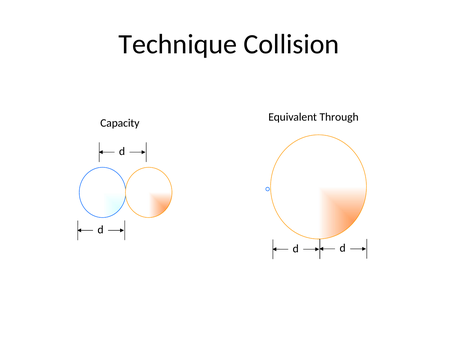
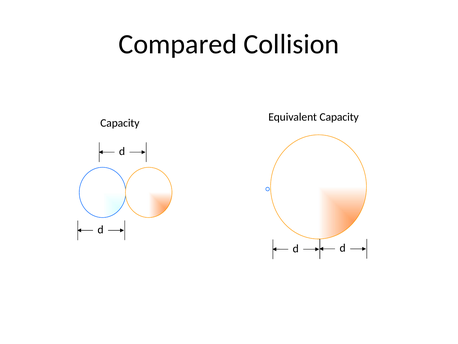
Technique: Technique -> Compared
Equivalent Through: Through -> Capacity
